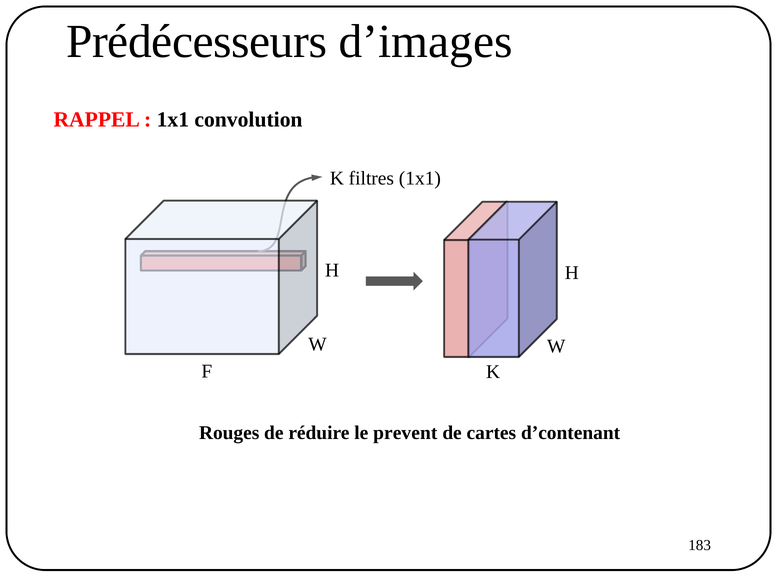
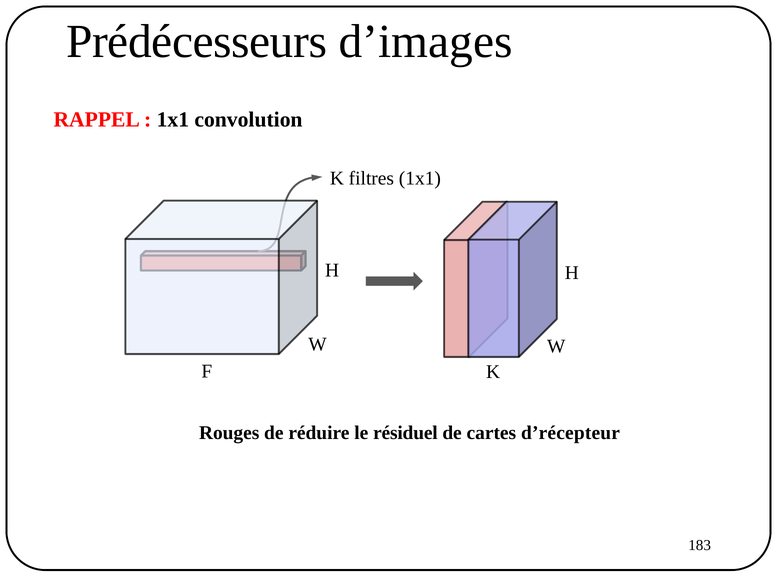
prevent: prevent -> résiduel
d’contenant: d’contenant -> d’récepteur
